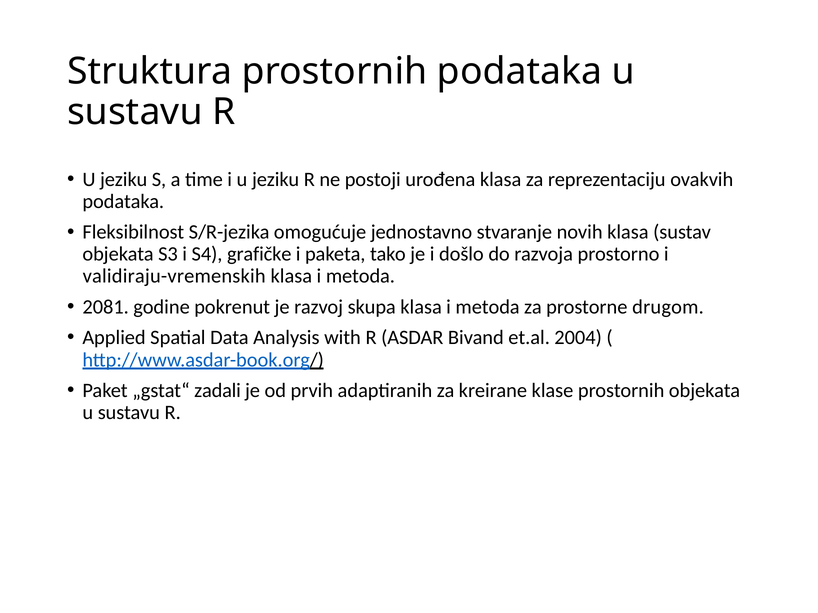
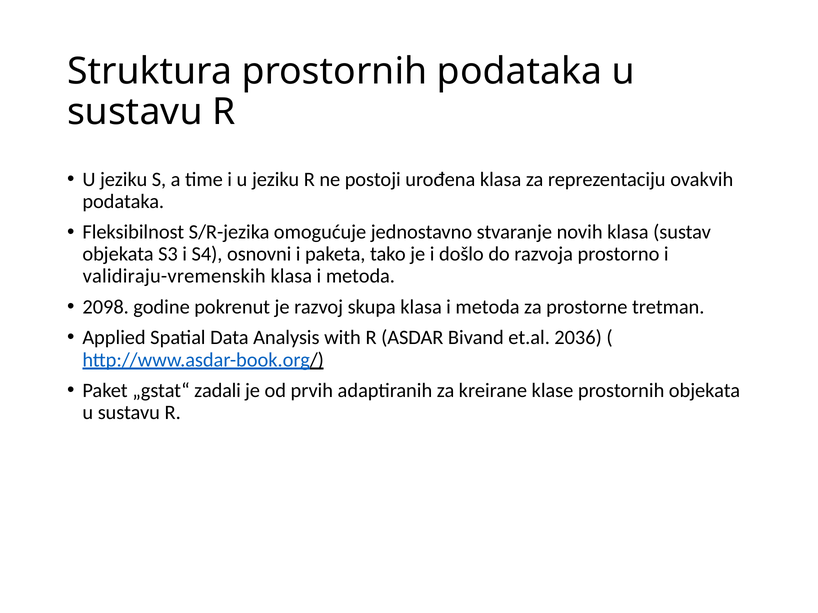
grafičke: grafičke -> osnovni
2081: 2081 -> 2098
drugom: drugom -> tretman
2004: 2004 -> 2036
